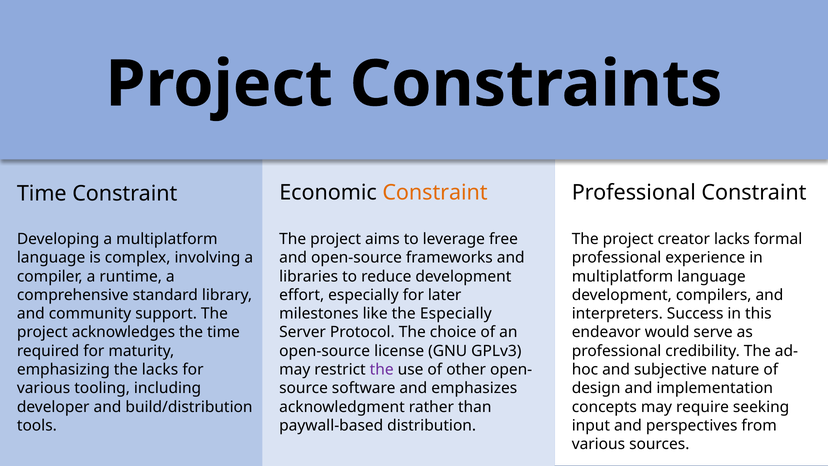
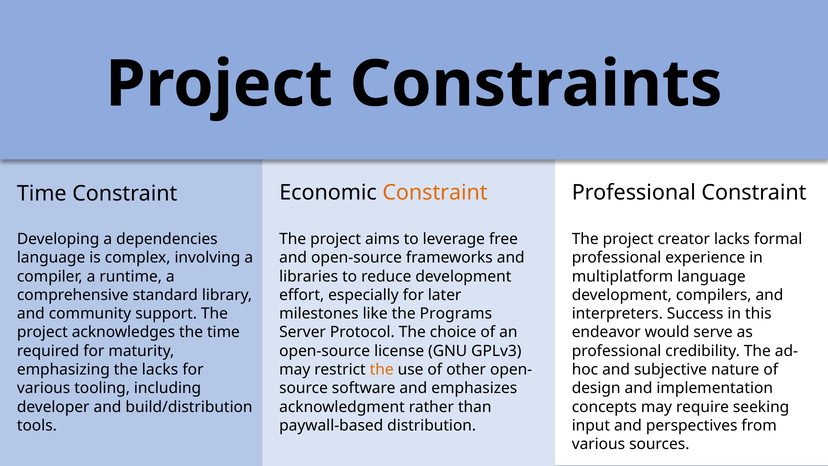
a multiplatform: multiplatform -> dependencies
the Especially: Especially -> Programs
the at (382, 369) colour: purple -> orange
